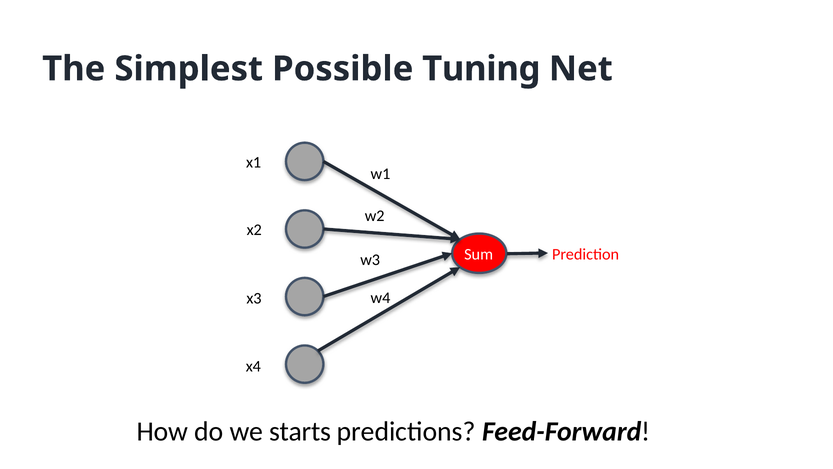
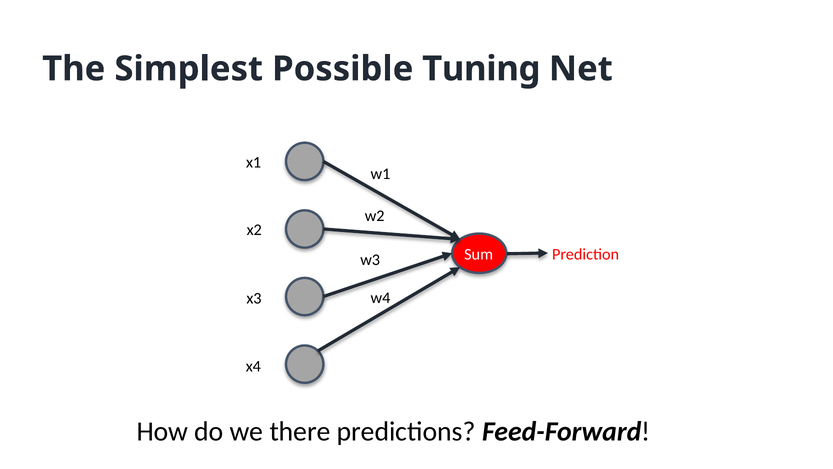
starts: starts -> there
